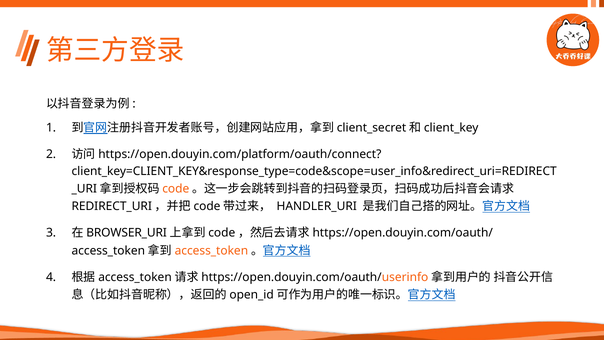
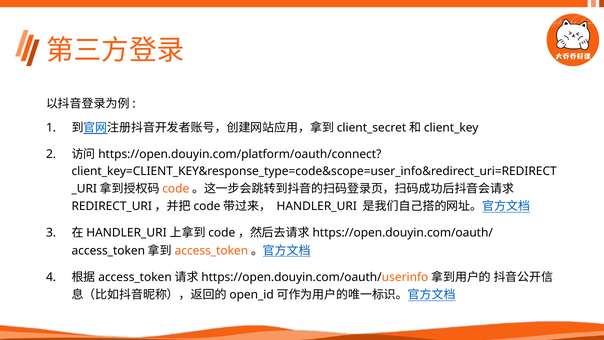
BROWSER_URI at (127, 233): BROWSER_URI -> HANDLER_URI
